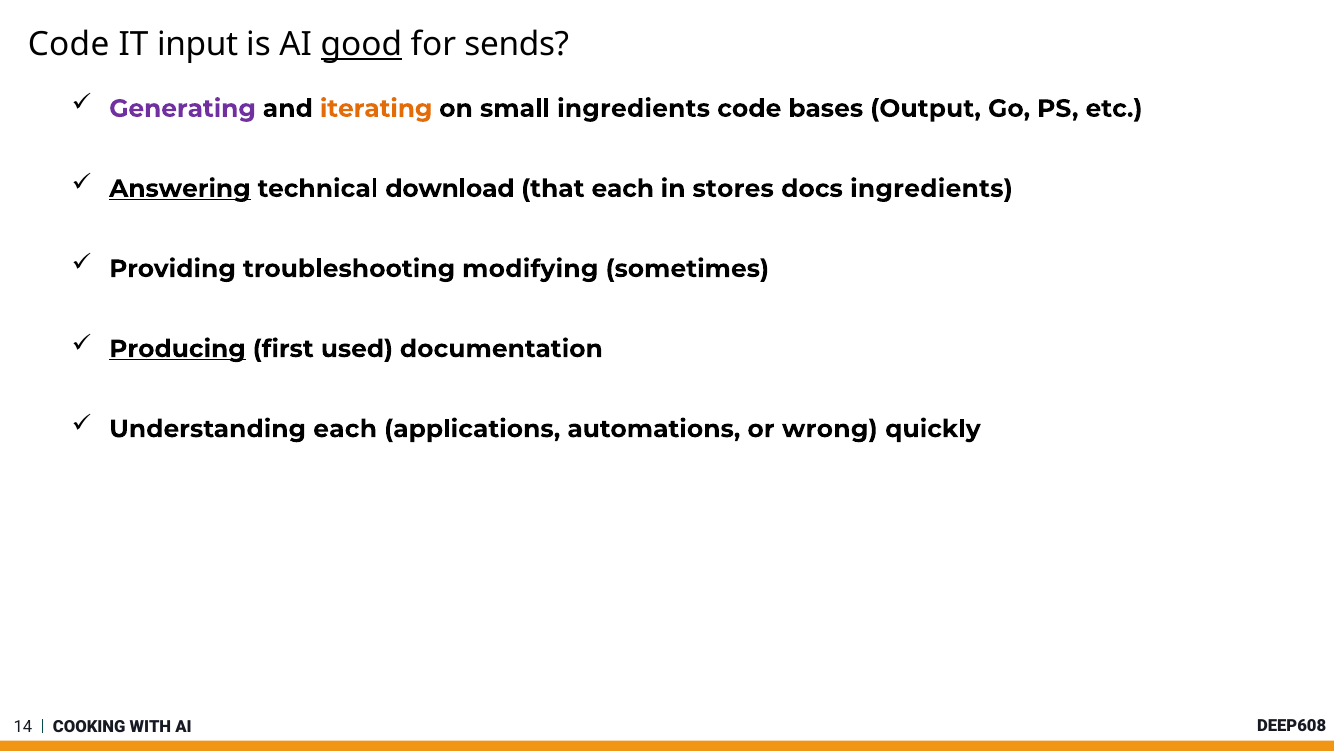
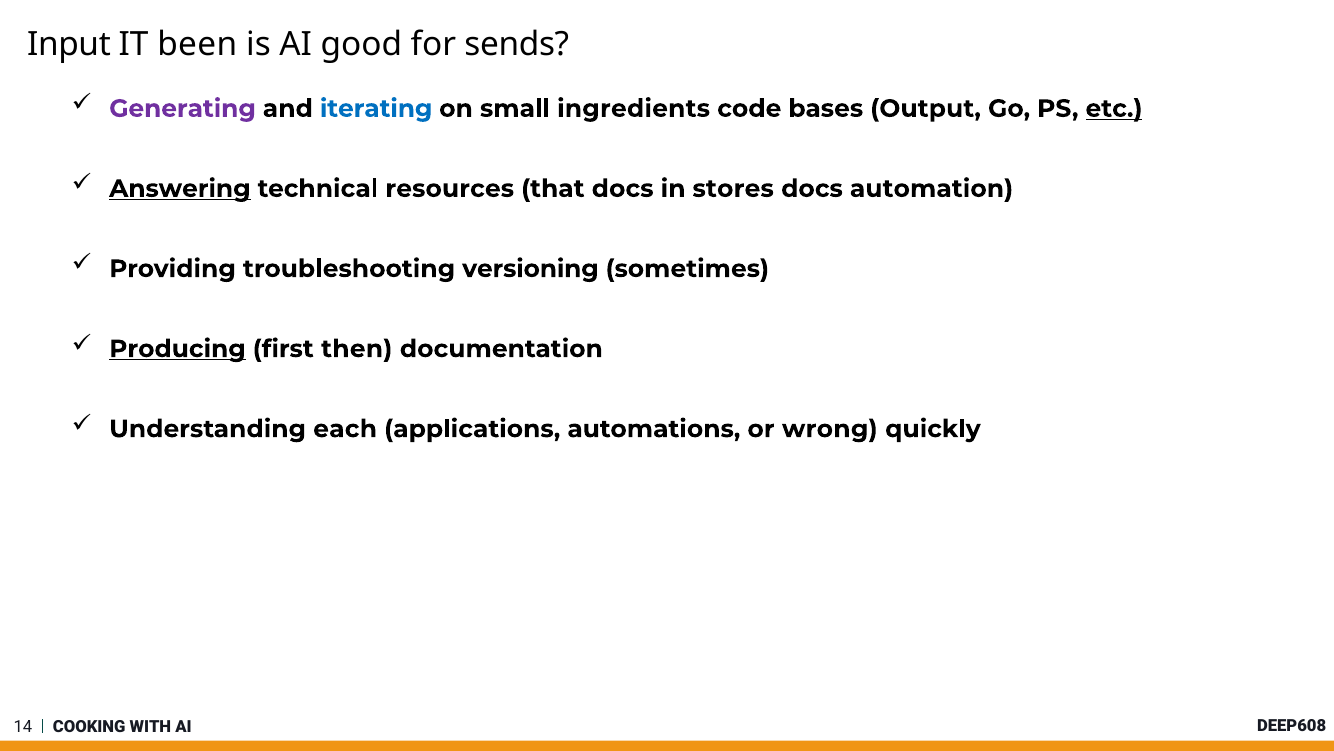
Code at (69, 44): Code -> Input
input: input -> been
good underline: present -> none
iterating colour: orange -> blue
etc underline: none -> present
download: download -> resources
that each: each -> docs
docs ingredients: ingredients -> automation
modifying: modifying -> versioning
used: used -> then
